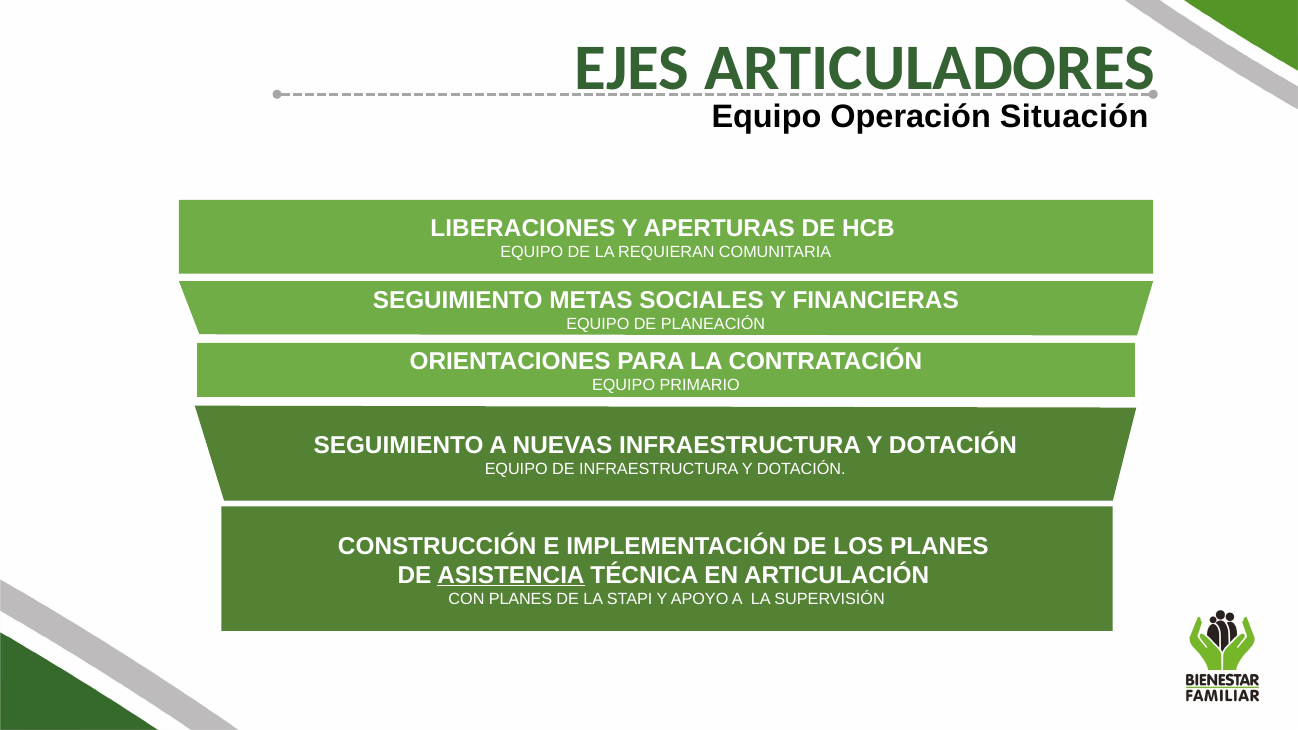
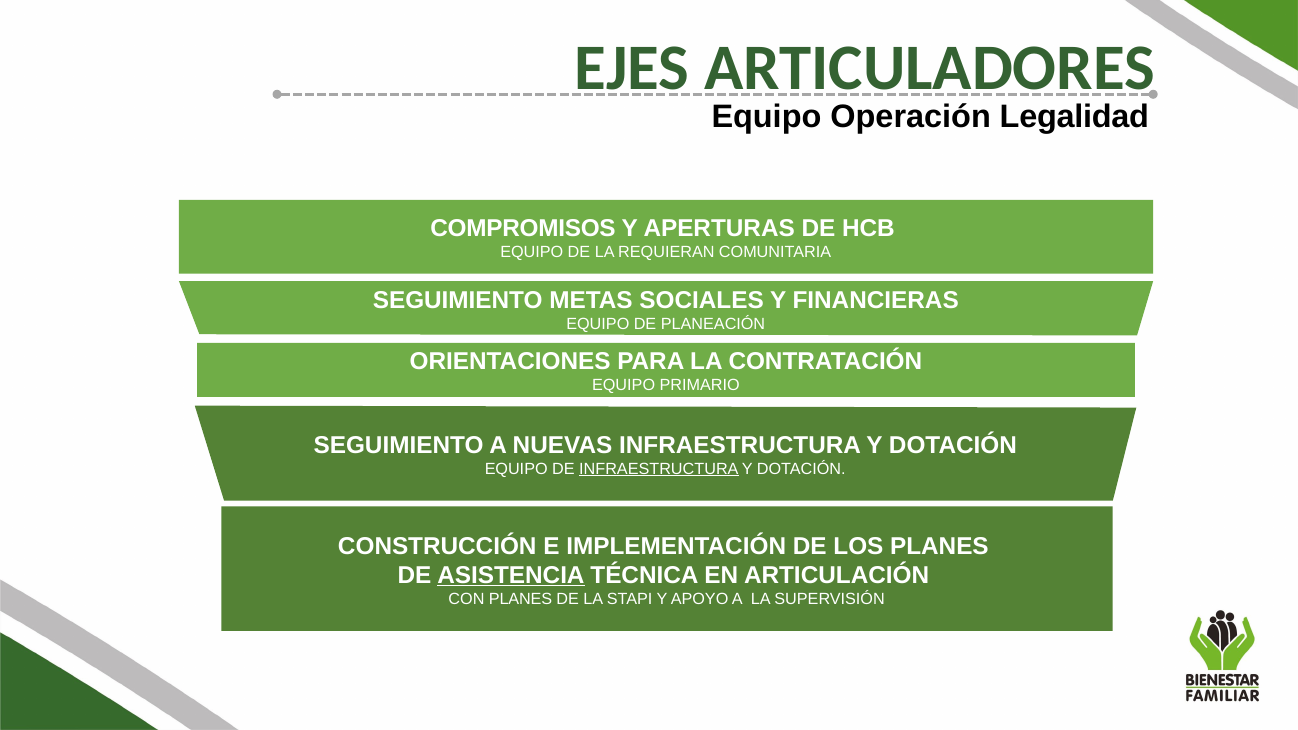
Situación: Situación -> Legalidad
LIBERACIONES: LIBERACIONES -> COMPROMISOS
INFRAESTRUCTURA at (659, 469) underline: none -> present
